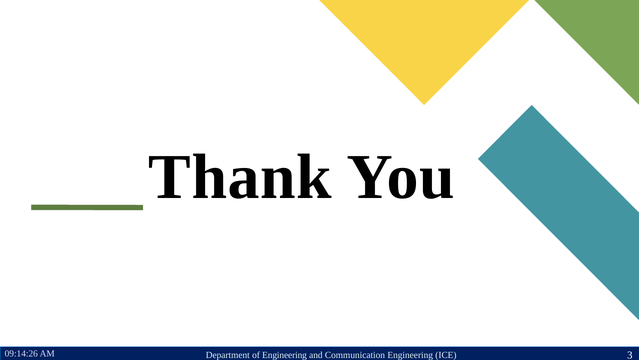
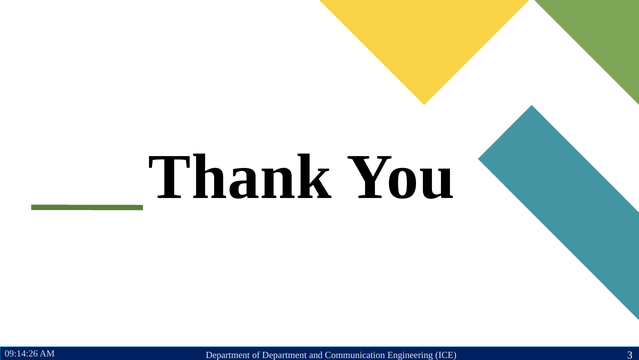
of Engineering: Engineering -> Department
